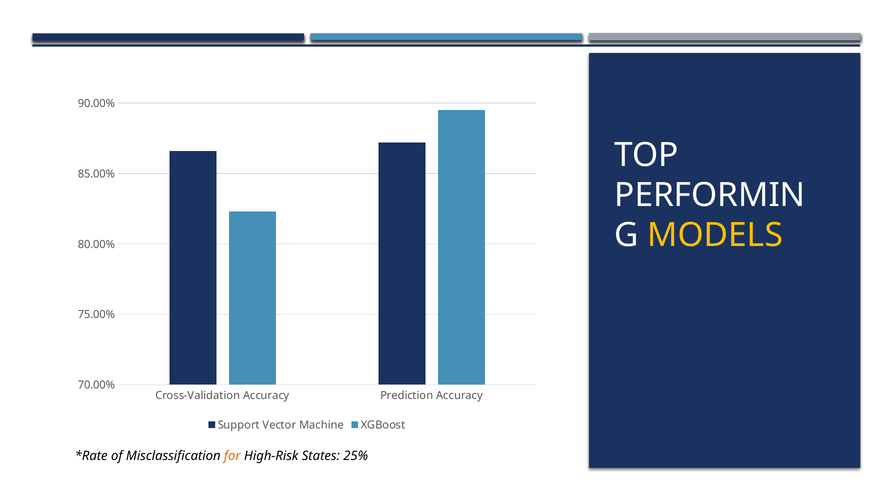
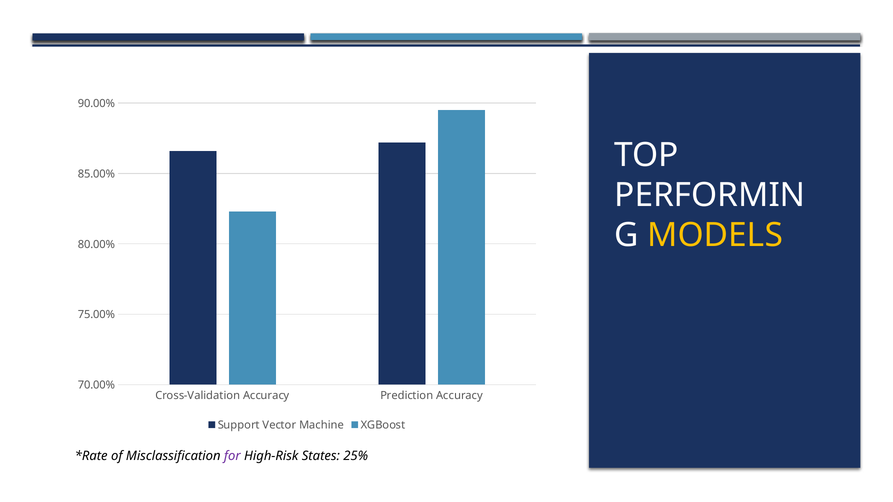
for colour: orange -> purple
